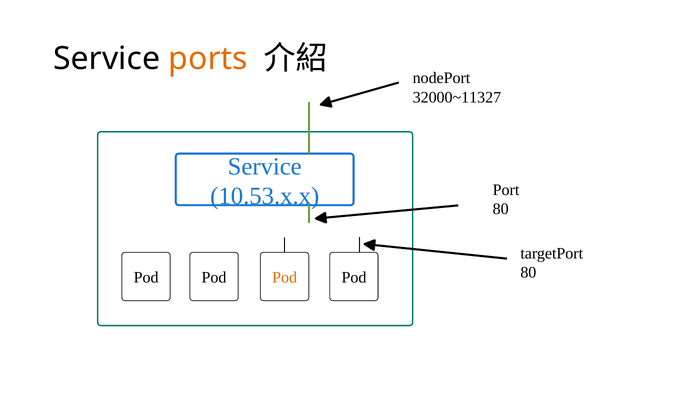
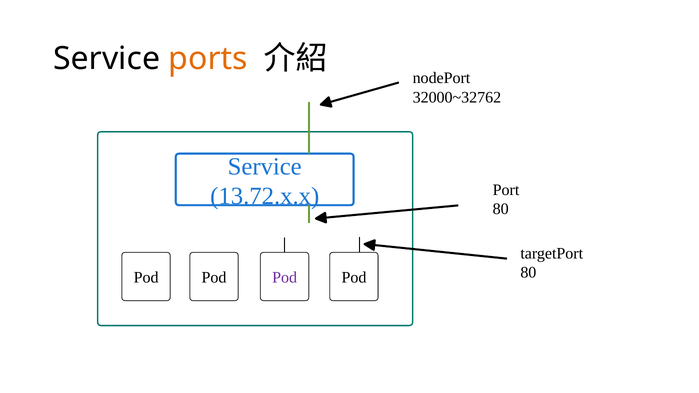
32000~11327: 32000~11327 -> 32000~32762
10.53.x.x: 10.53.x.x -> 13.72.x.x
Pod at (285, 278) colour: orange -> purple
